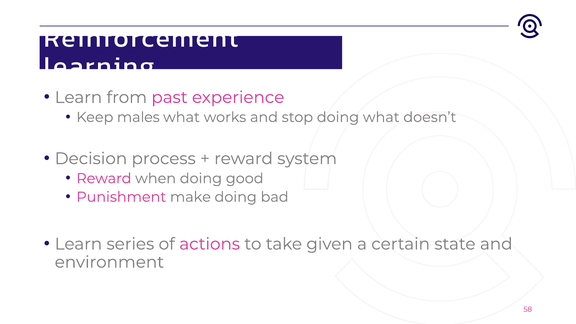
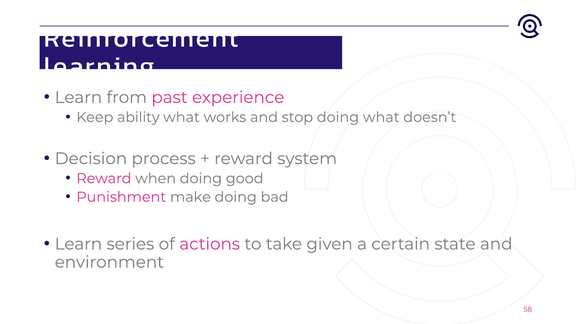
males: males -> ability
